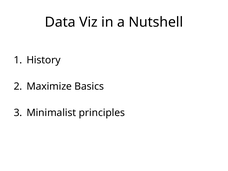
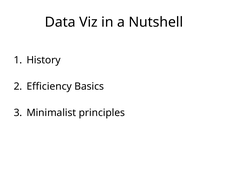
Maximize: Maximize -> Efficiency
